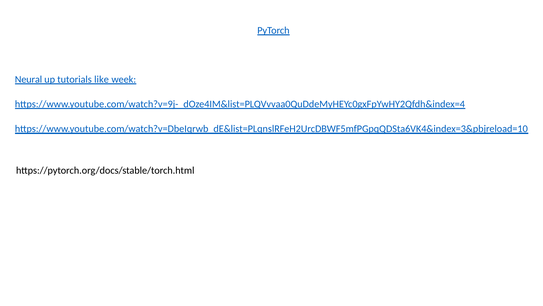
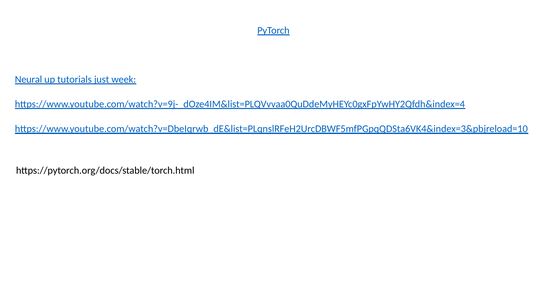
like: like -> just
